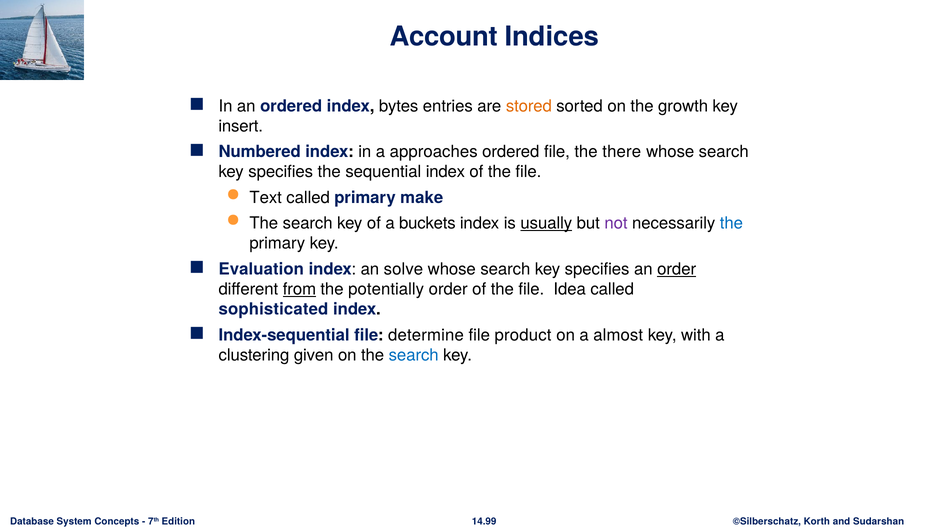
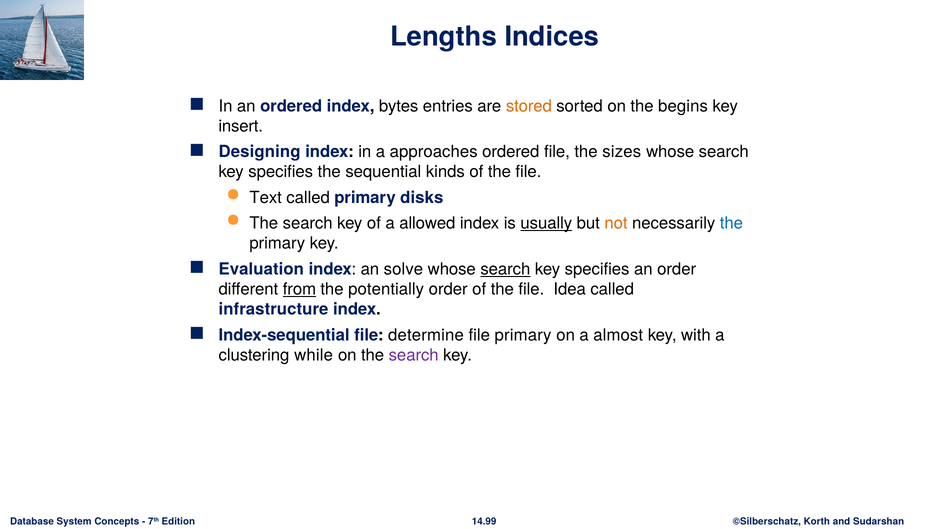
Account: Account -> Lengths
growth: growth -> begins
Numbered: Numbered -> Designing
there: there -> sizes
sequential index: index -> kinds
make: make -> disks
buckets: buckets -> allowed
not colour: purple -> orange
search at (505, 269) underline: none -> present
order at (677, 269) underline: present -> none
sophisticated: sophisticated -> infrastructure
file product: product -> primary
given: given -> while
search at (414, 355) colour: blue -> purple
